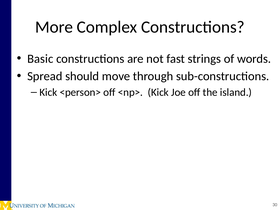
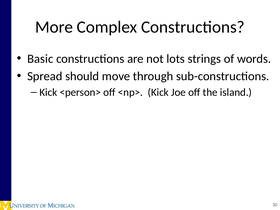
fast: fast -> lots
